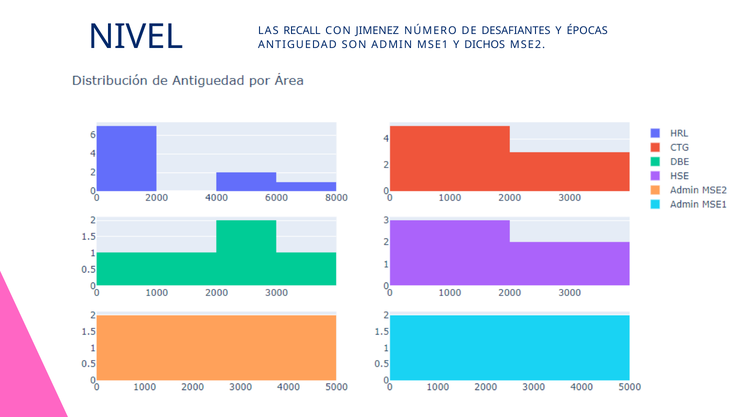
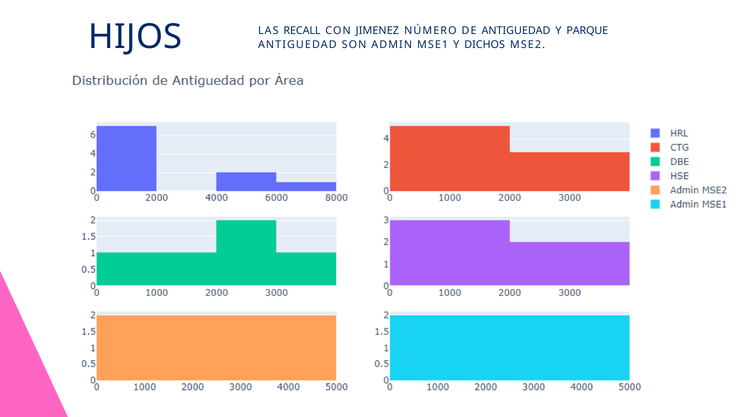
NIVEL: NIVEL -> HIJOS
DE DESAFIANTES: DESAFIANTES -> ANTIGUEDAD
ÉPOCAS: ÉPOCAS -> PARQUE
